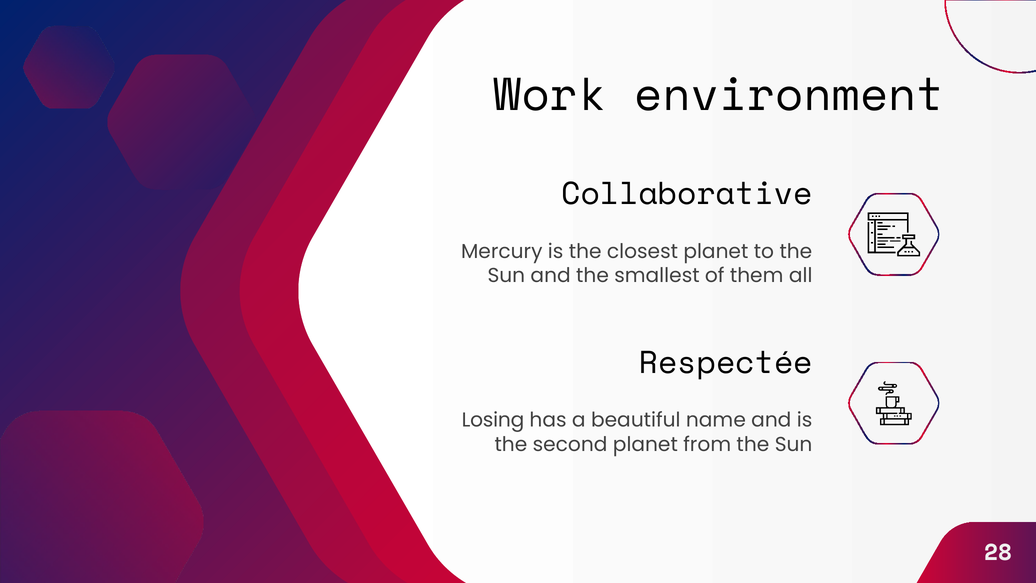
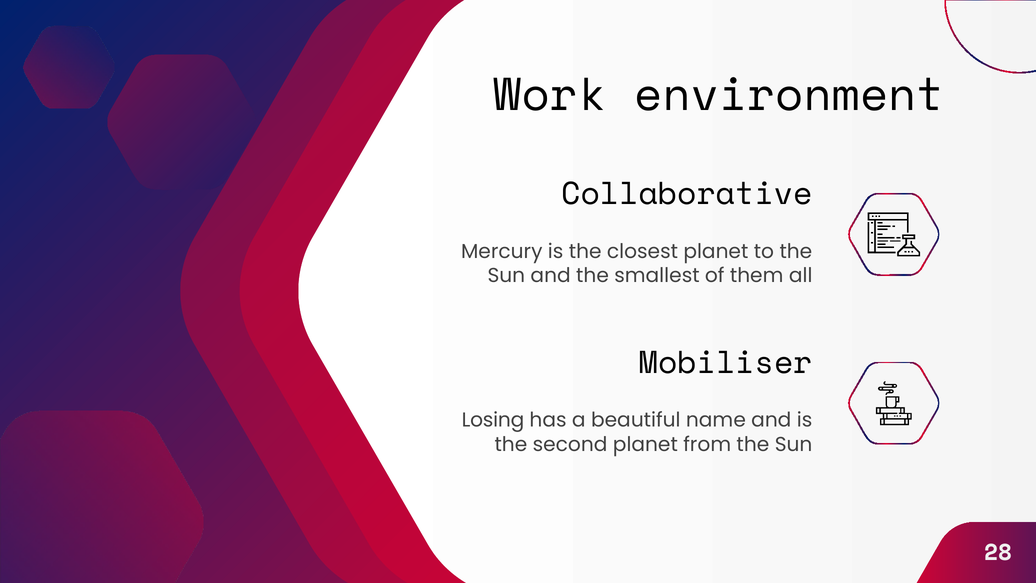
Respectée: Respectée -> Mobiliser
